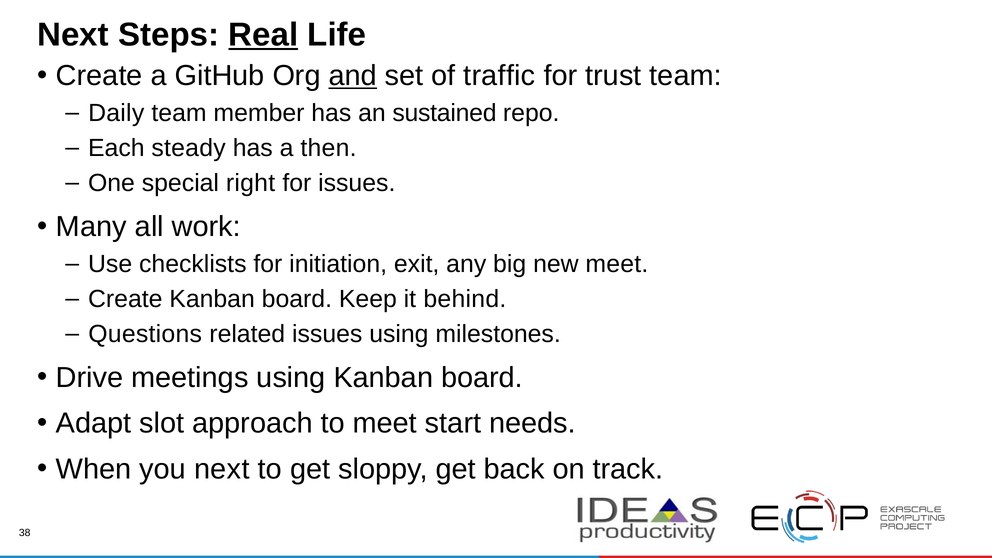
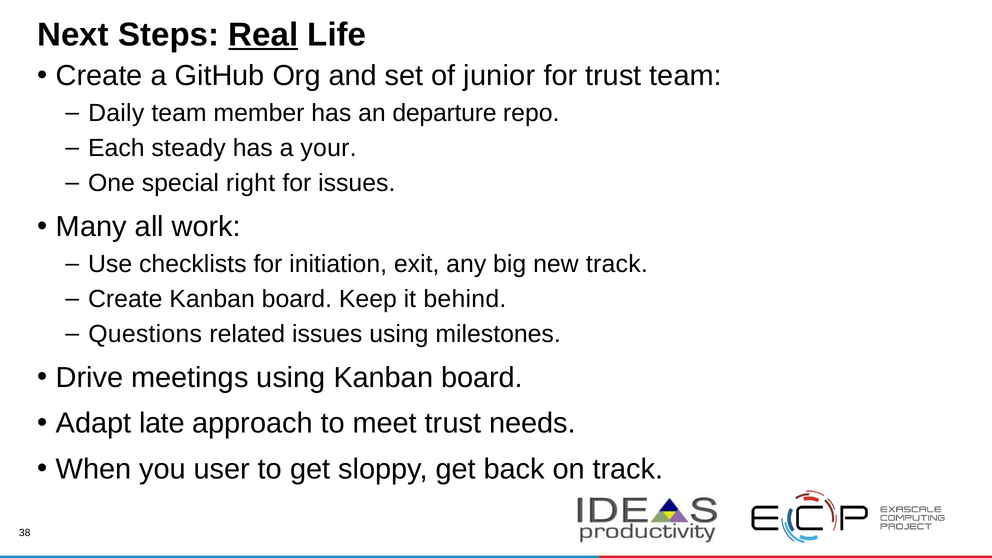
and underline: present -> none
traffic: traffic -> junior
sustained: sustained -> departure
then: then -> your
new meet: meet -> track
slot: slot -> late
meet start: start -> trust
you next: next -> user
